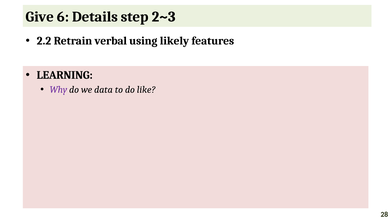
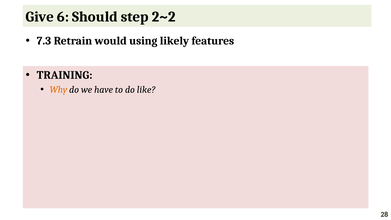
Details: Details -> Should
2~3: 2~3 -> 2~2
2.2: 2.2 -> 7.3
verbal: verbal -> would
LEARNING: LEARNING -> TRAINING
Why colour: purple -> orange
data: data -> have
